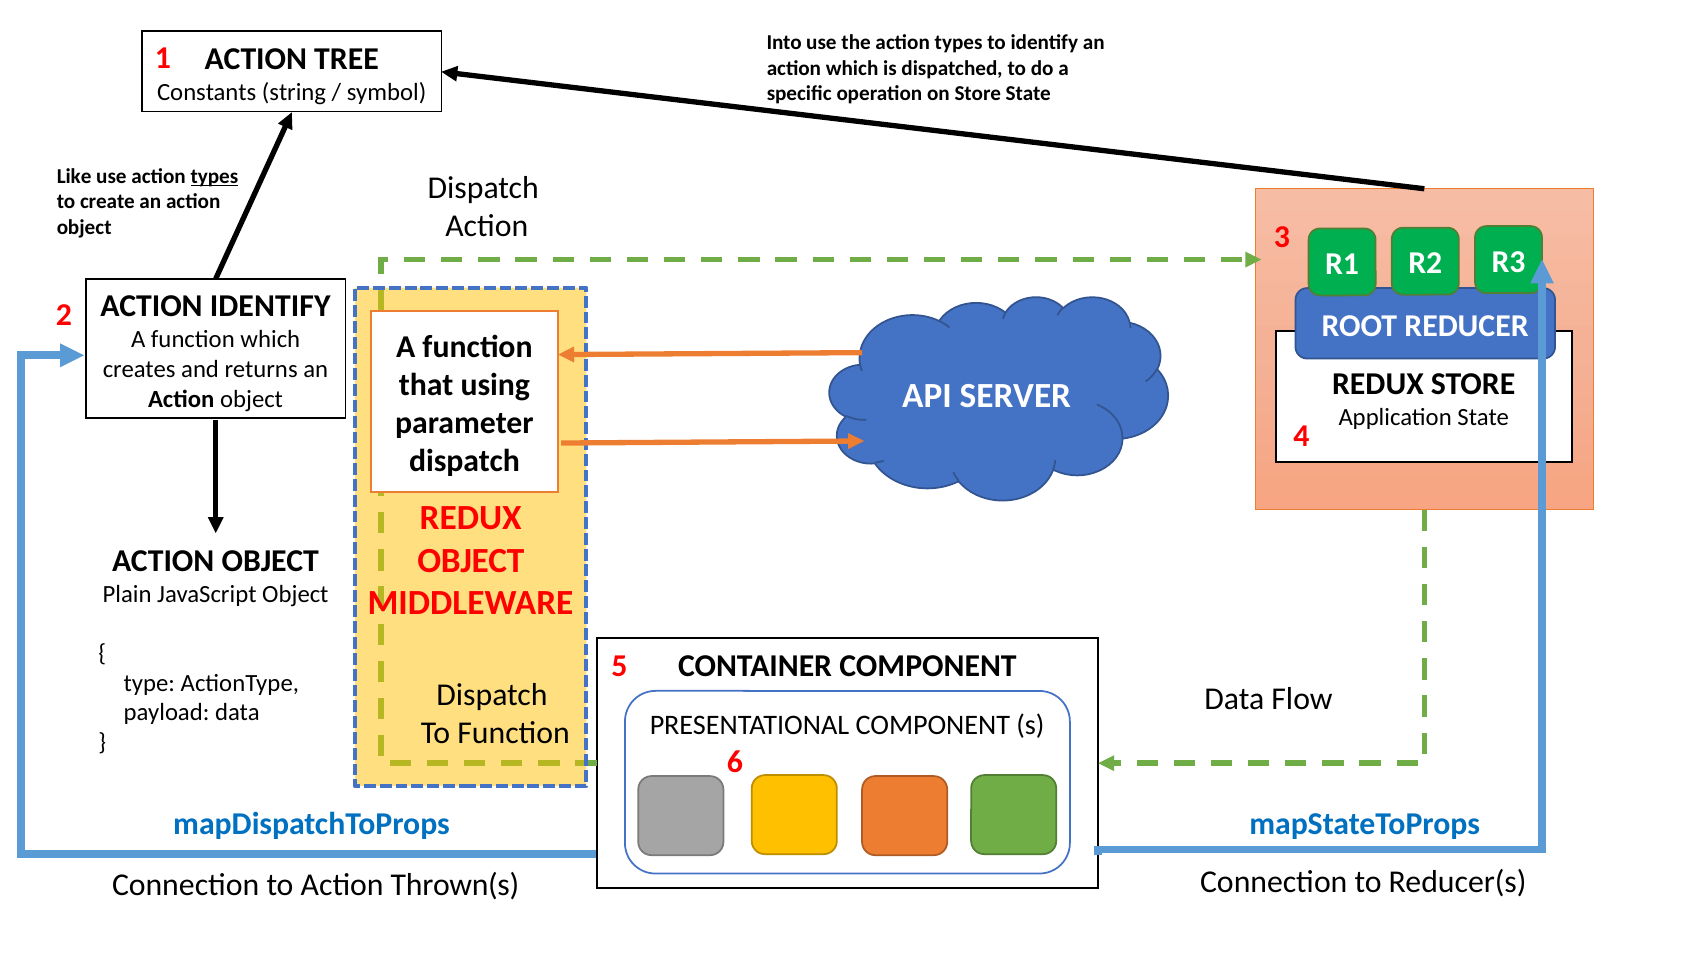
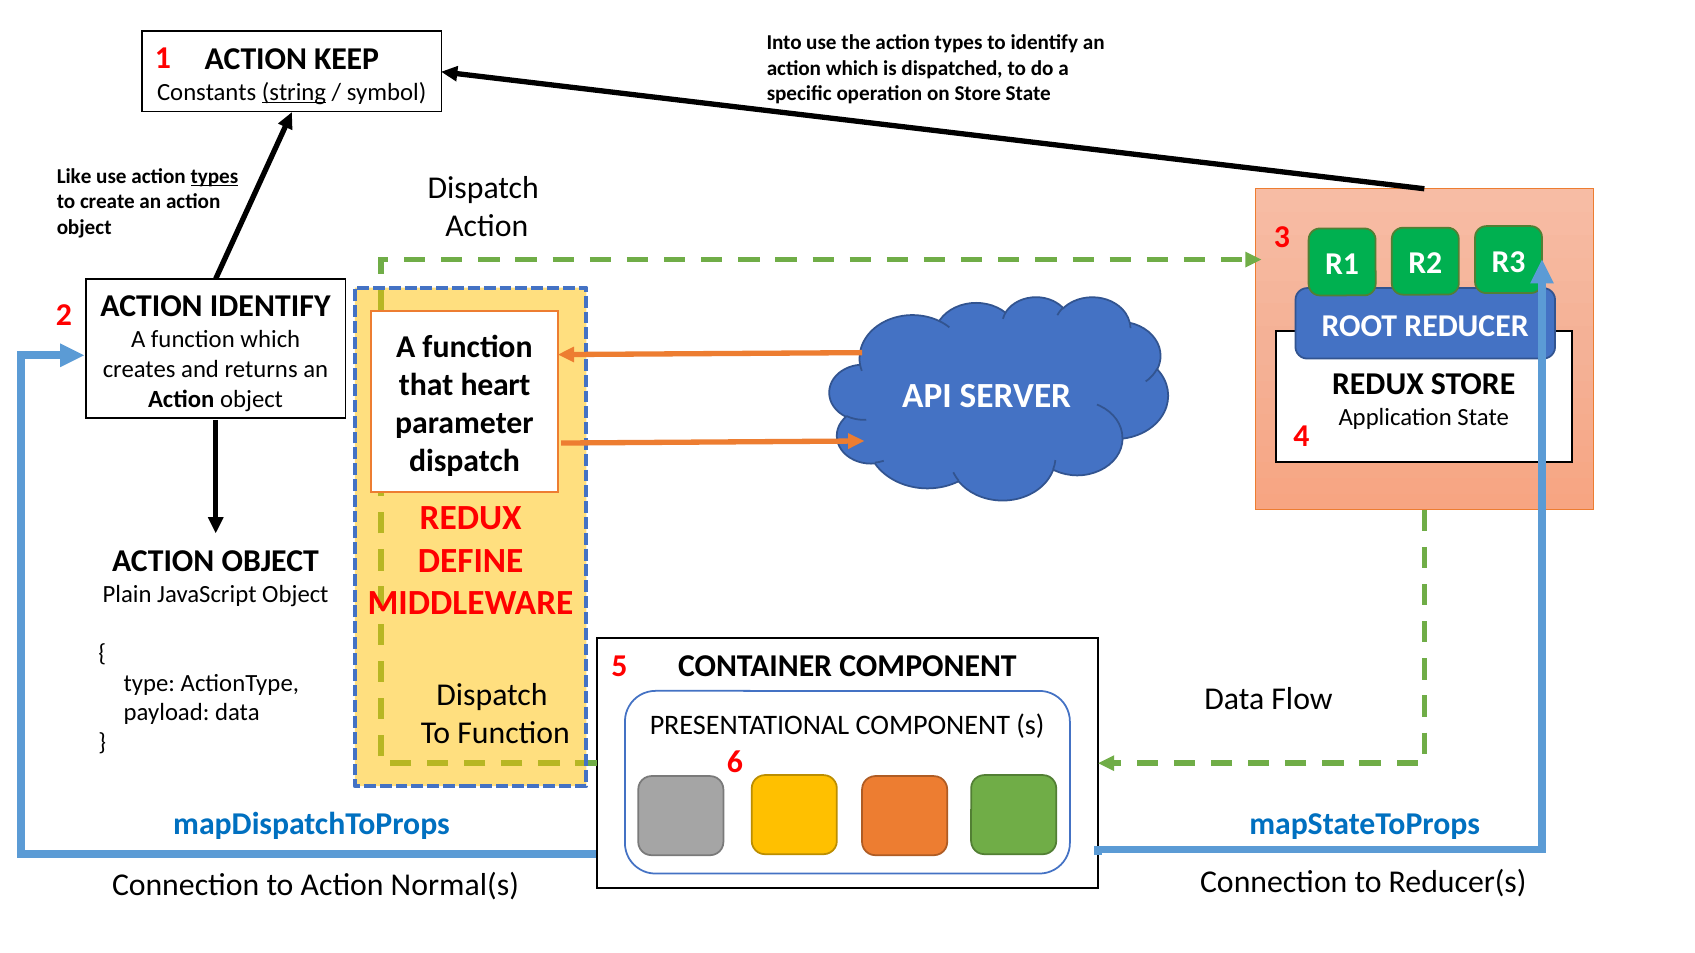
TREE: TREE -> KEEP
string underline: none -> present
using: using -> heart
OBJECT at (471, 561): OBJECT -> DEFINE
Thrown(s: Thrown(s -> Normal(s
